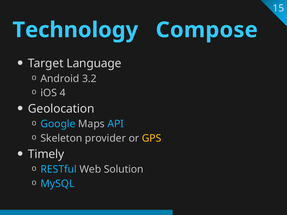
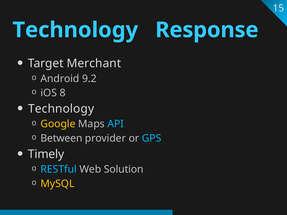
Compose: Compose -> Response
Language: Language -> Merchant
3.2: 3.2 -> 9.2
4: 4 -> 8
Geolocation at (61, 109): Geolocation -> Technology
Google colour: light blue -> yellow
Skeleton: Skeleton -> Between
GPS colour: yellow -> light blue
MySQL colour: light blue -> yellow
